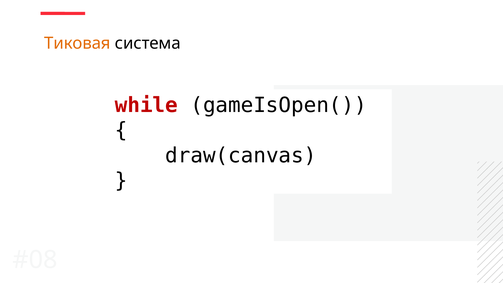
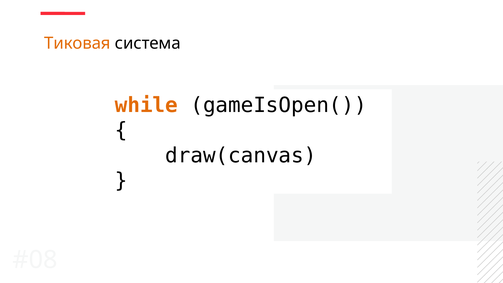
while colour: red -> orange
